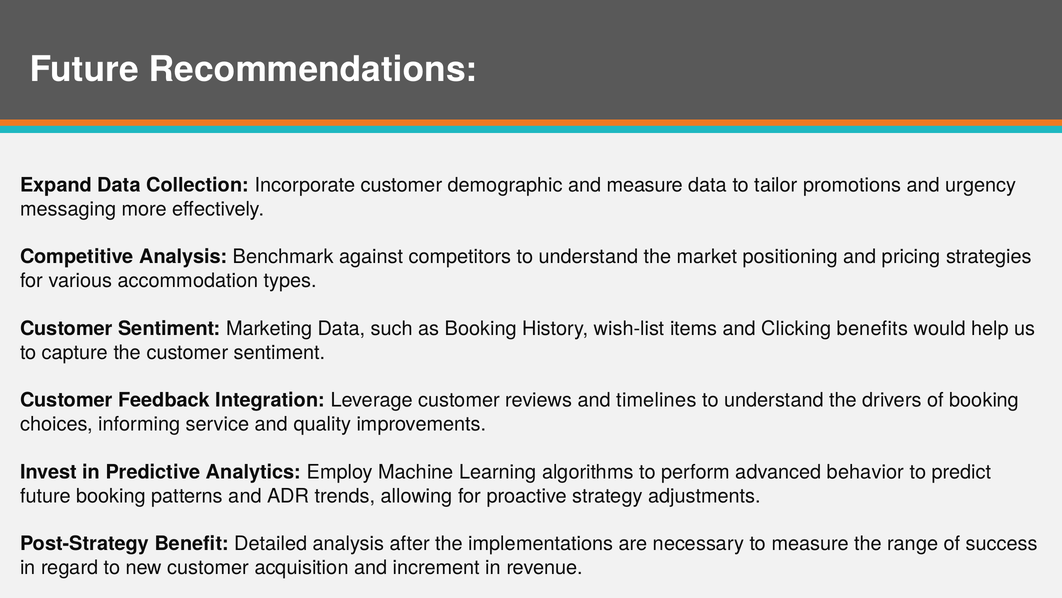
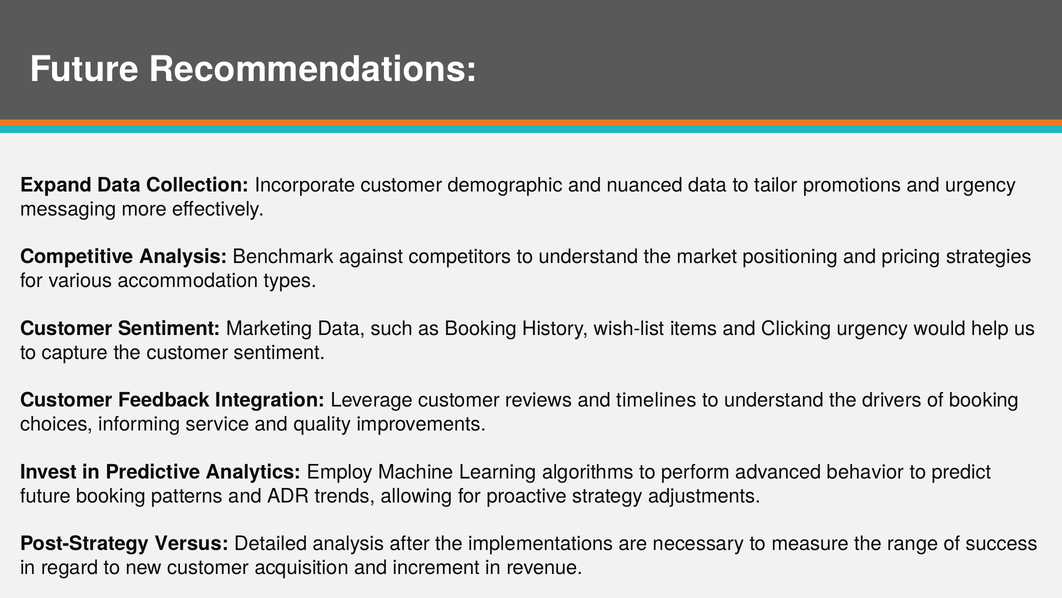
and measure: measure -> nuanced
Clicking benefits: benefits -> urgency
Benefit: Benefit -> Versus
